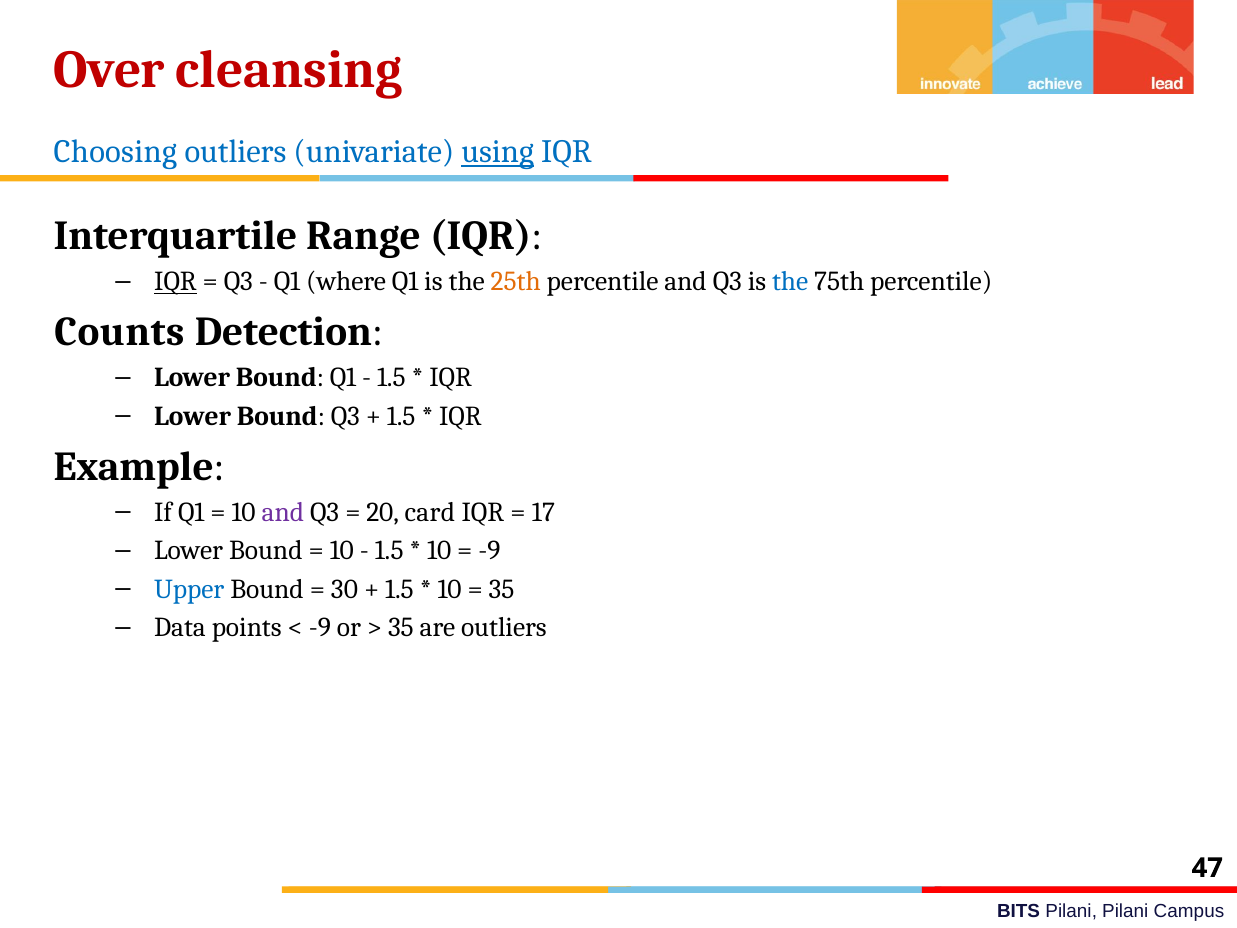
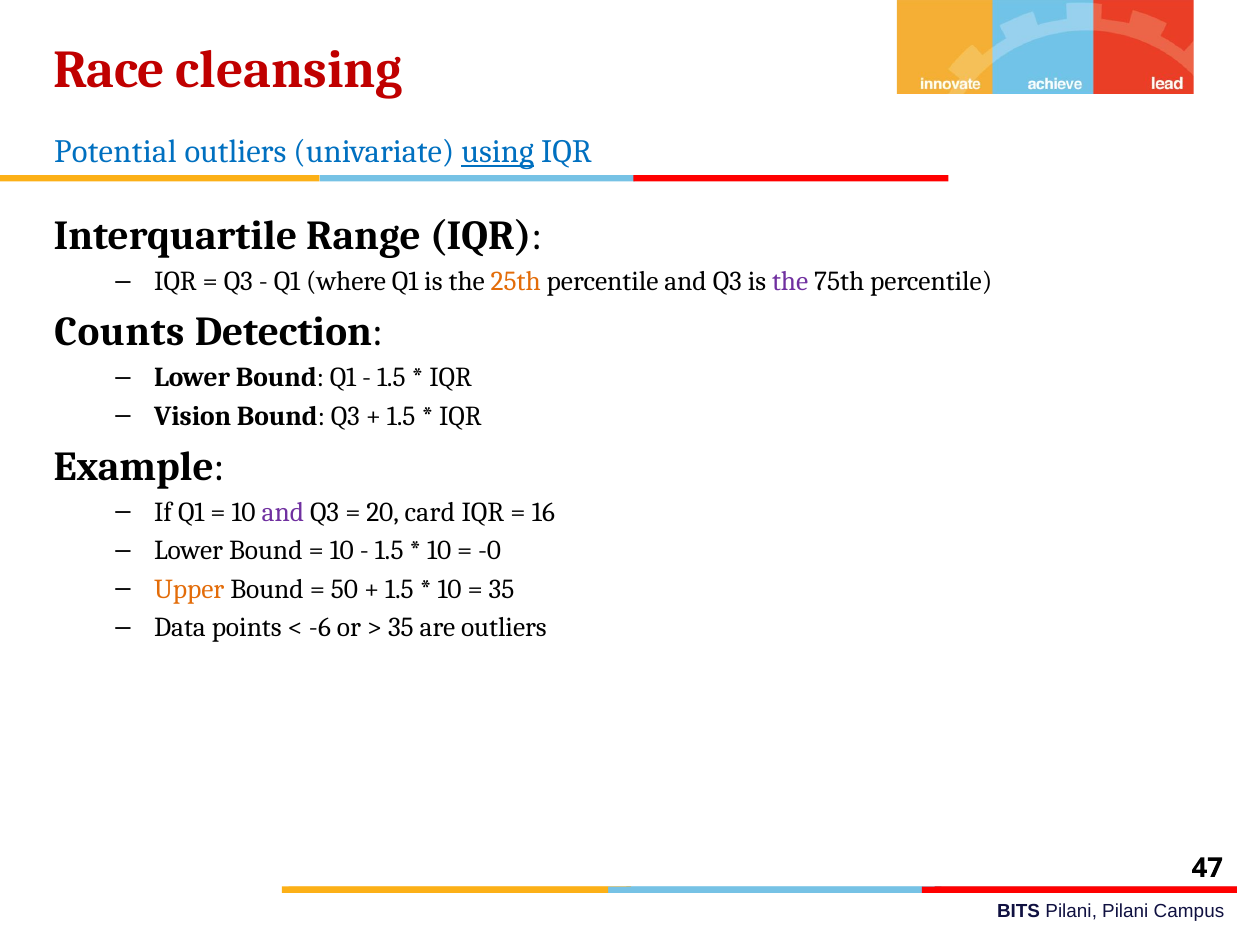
Over: Over -> Race
Choosing: Choosing -> Potential
IQR at (175, 282) underline: present -> none
the at (790, 282) colour: blue -> purple
Lower at (193, 416): Lower -> Vision
17: 17 -> 16
-9 at (489, 551): -9 -> -0
Upper colour: blue -> orange
30: 30 -> 50
-9 at (320, 628): -9 -> -6
